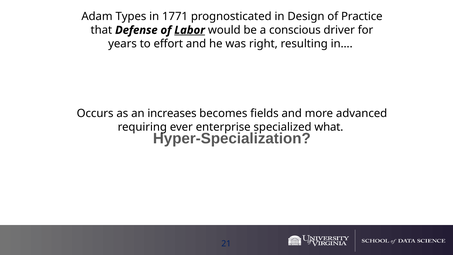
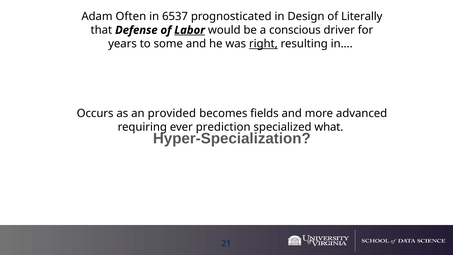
Types: Types -> Often
1771: 1771 -> 6537
Practice: Practice -> Literally
effort: effort -> some
right underline: none -> present
increases: increases -> provided
enterprise: enterprise -> prediction
